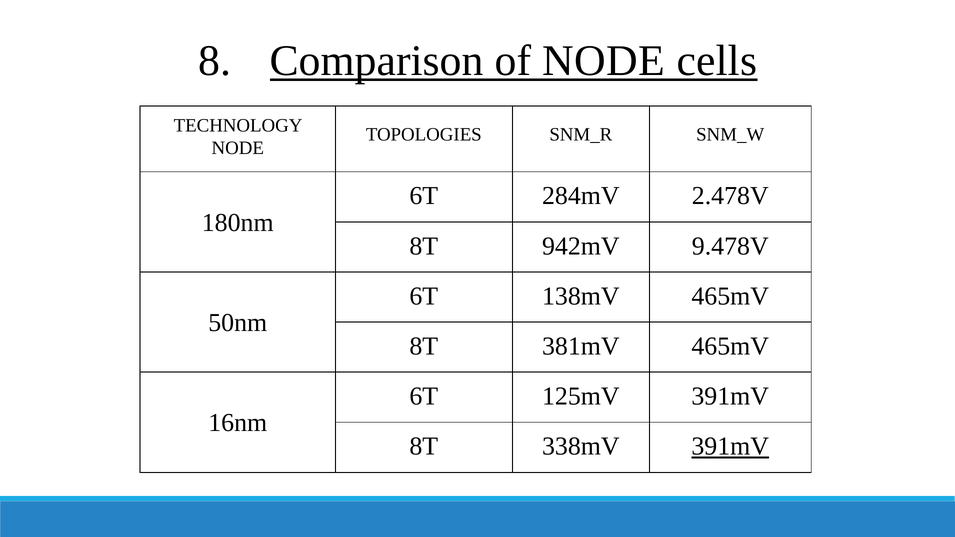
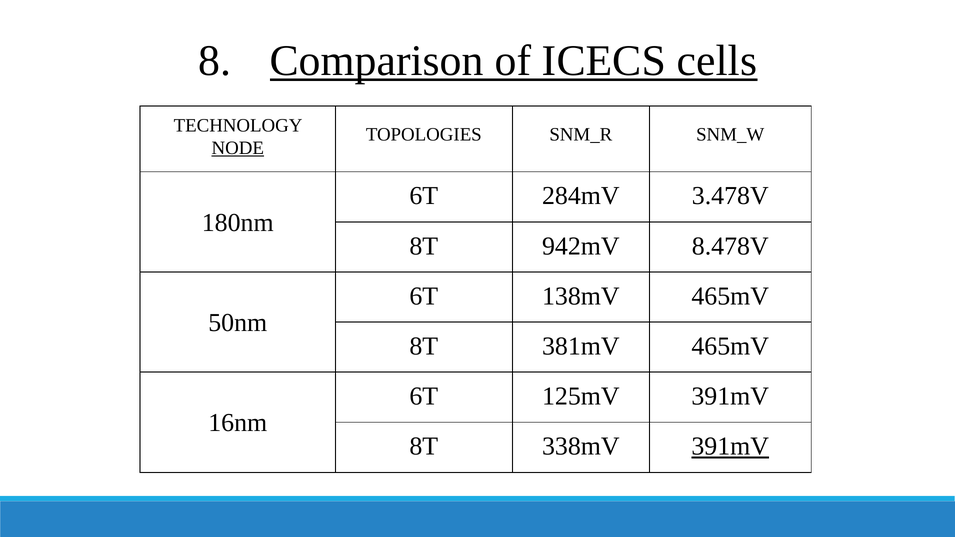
of NODE: NODE -> ICECS
NODE at (238, 148) underline: none -> present
2.478V: 2.478V -> 3.478V
9.478V: 9.478V -> 8.478V
